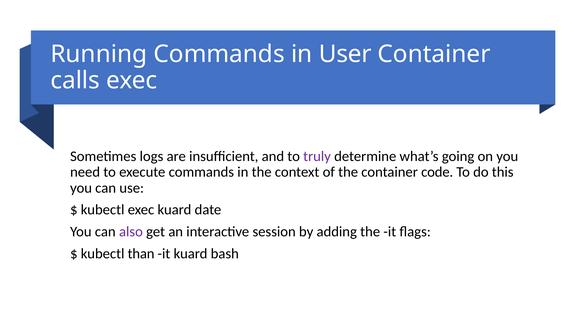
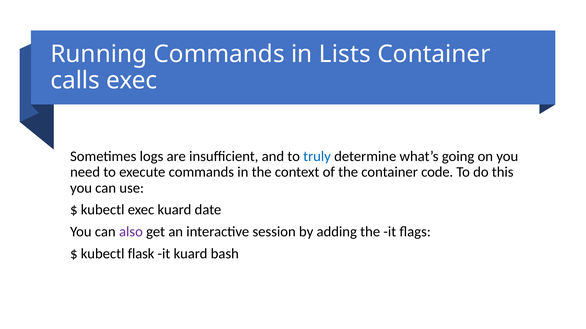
User: User -> Lists
truly colour: purple -> blue
than: than -> flask
